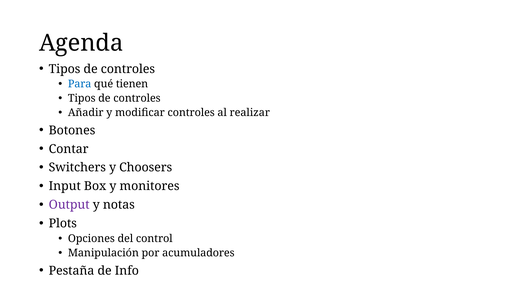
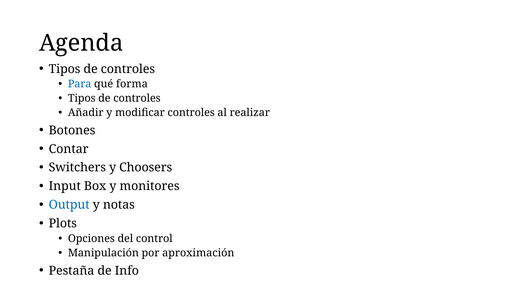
tienen: tienen -> forma
Output colour: purple -> blue
acumuladores: acumuladores -> aproximación
